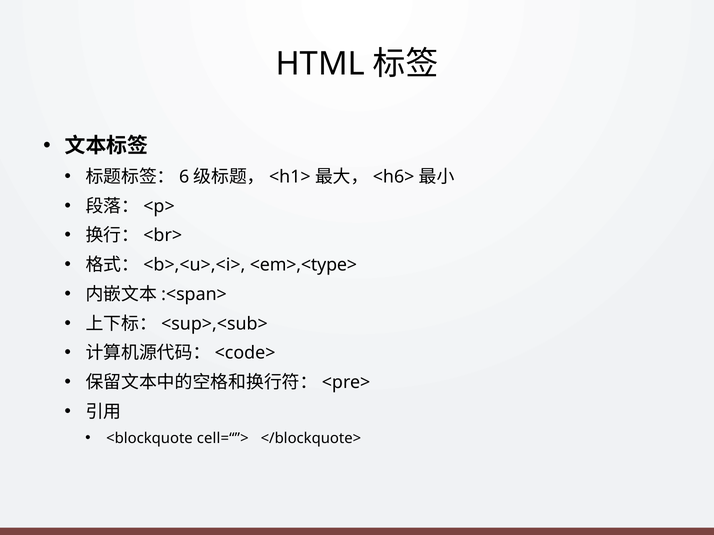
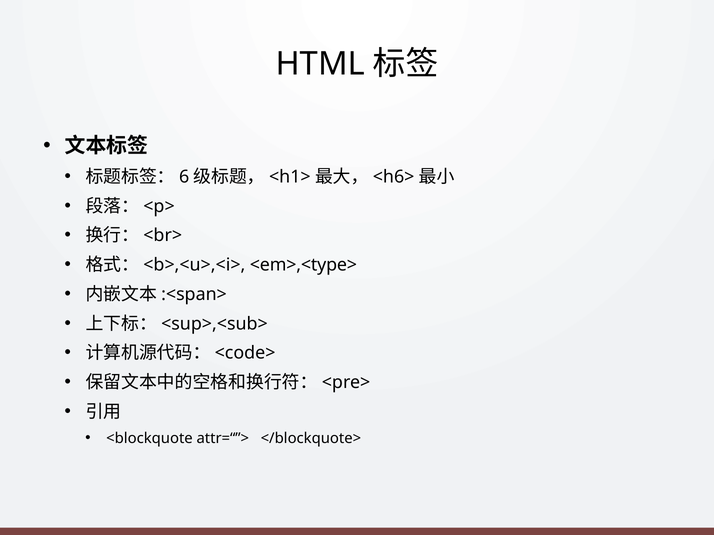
cell=“”>: cell=“”> -> attr=“”>
